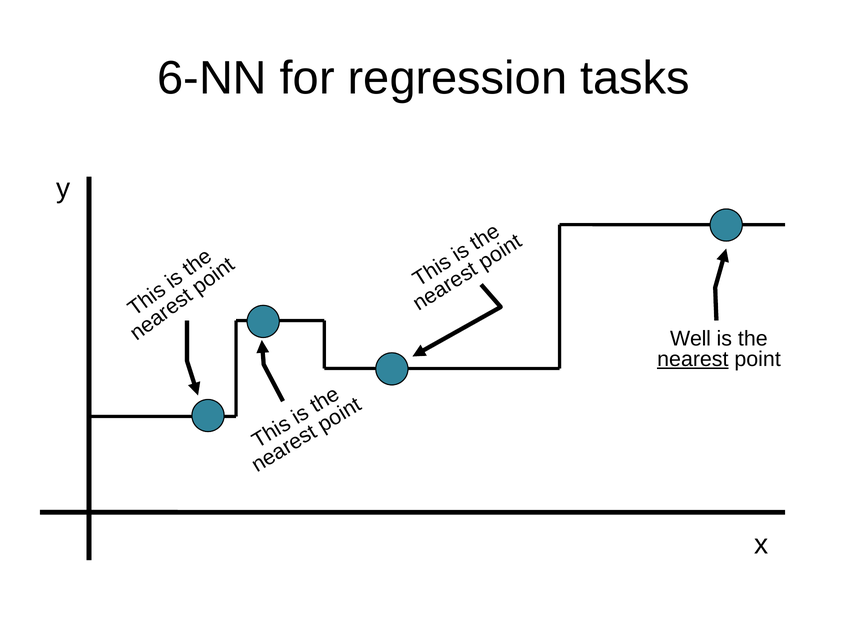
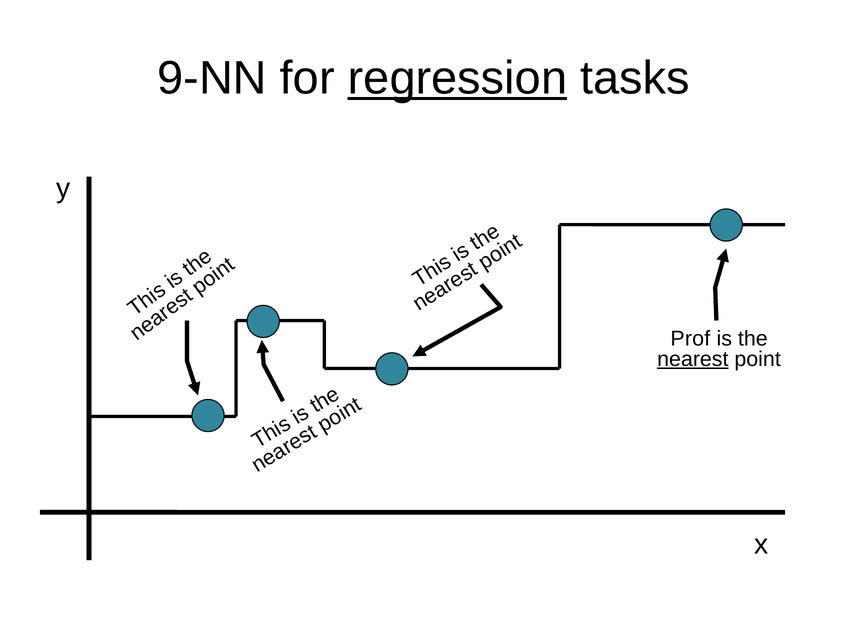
6-NN: 6-NN -> 9-NN
regression underline: none -> present
Well: Well -> Prof
